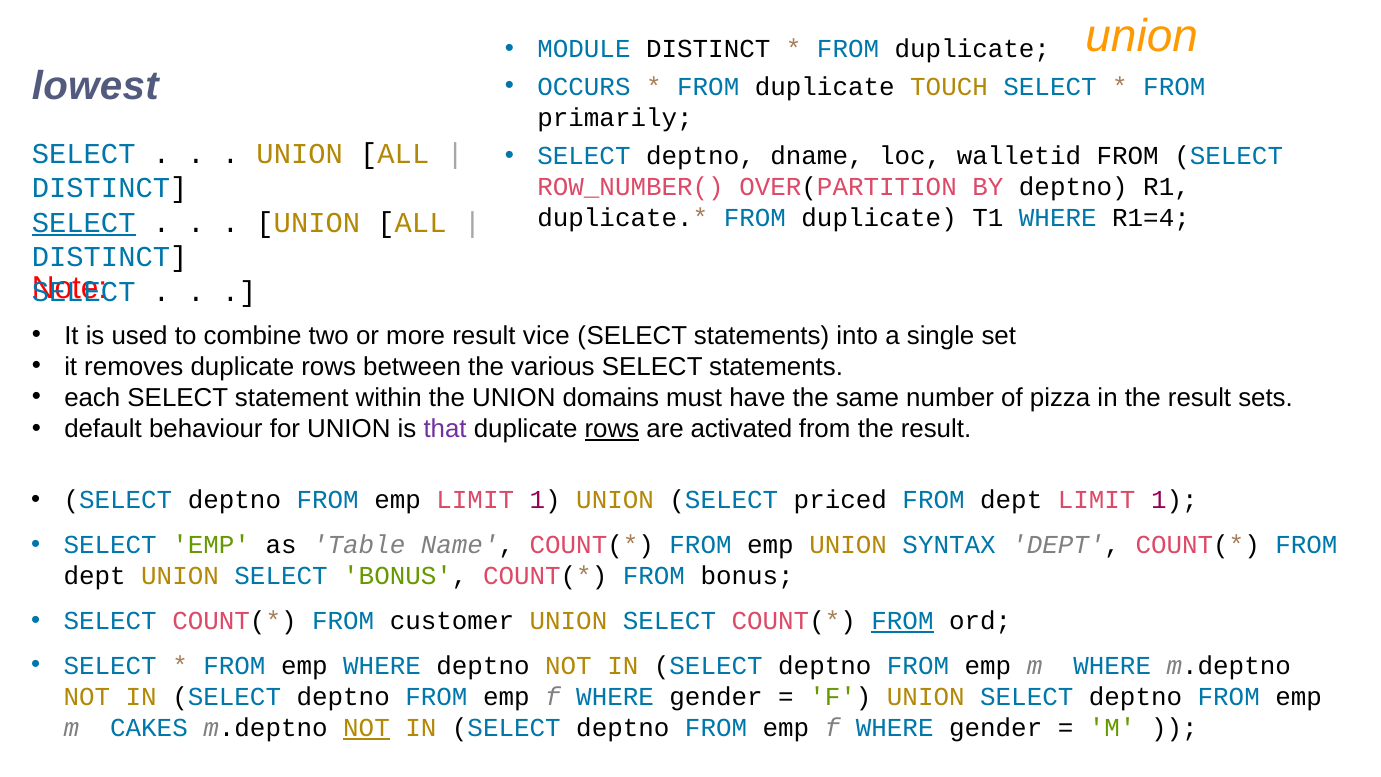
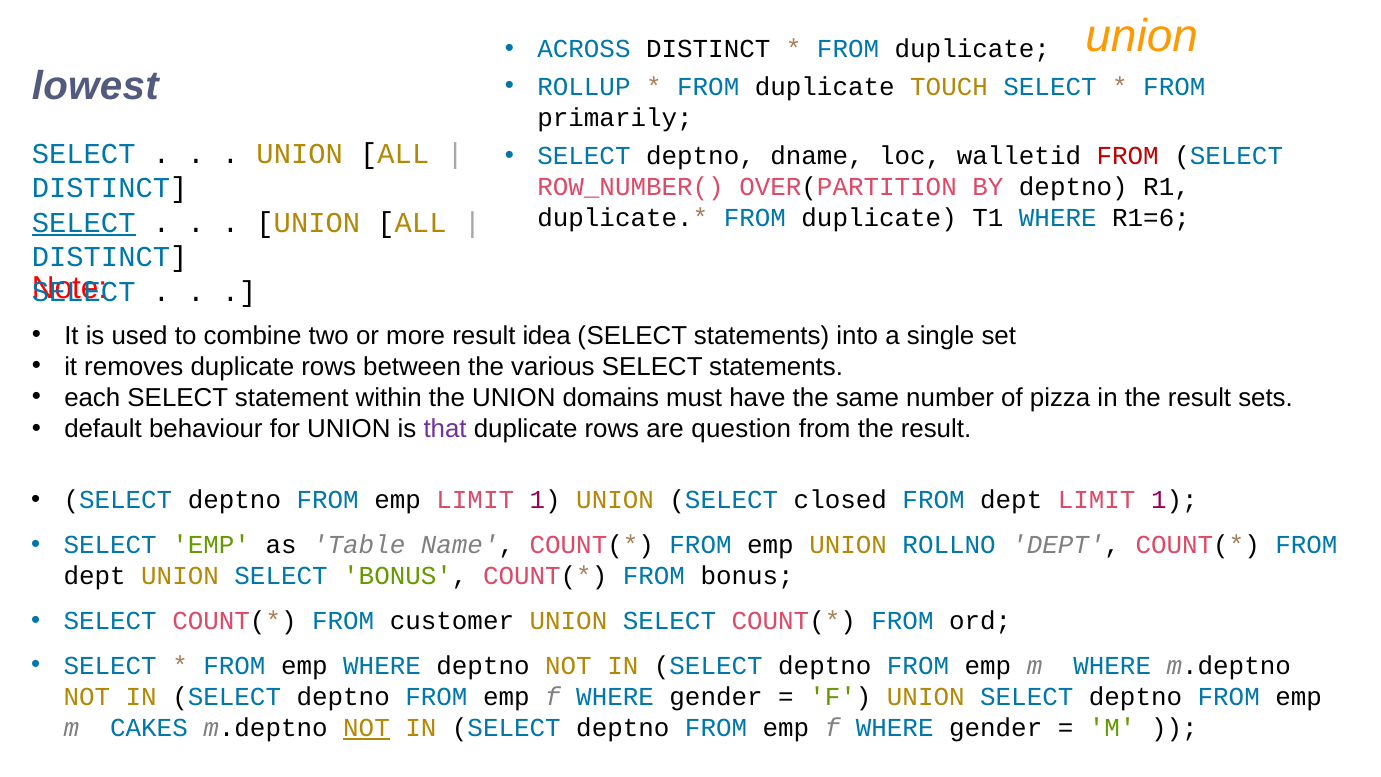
MODULE: MODULE -> ACROSS
OCCURS: OCCURS -> ROLLUP
FROM at (1128, 156) colour: black -> red
R1=4: R1=4 -> R1=6
vice: vice -> idea
rows at (612, 429) underline: present -> none
activated: activated -> question
priced: priced -> closed
SYNTAX: SYNTAX -> ROLLNO
FROM at (902, 621) underline: present -> none
